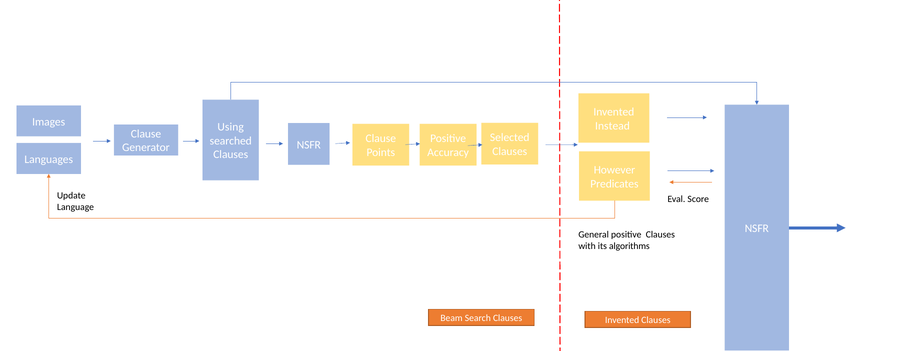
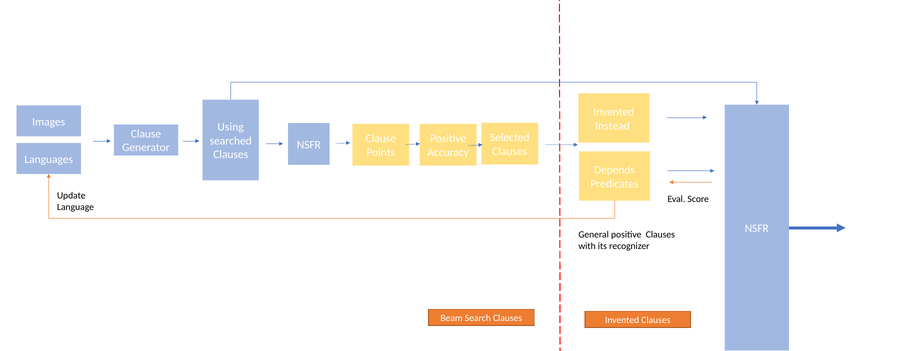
However: However -> Depends
algorithms: algorithms -> recognizer
